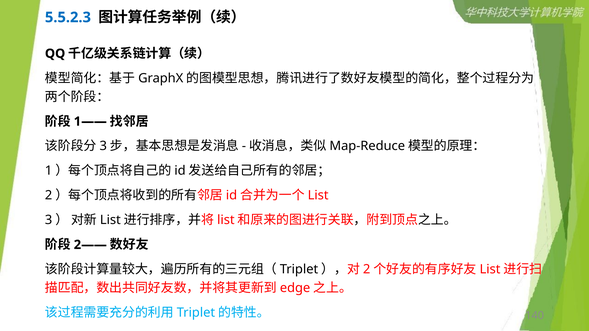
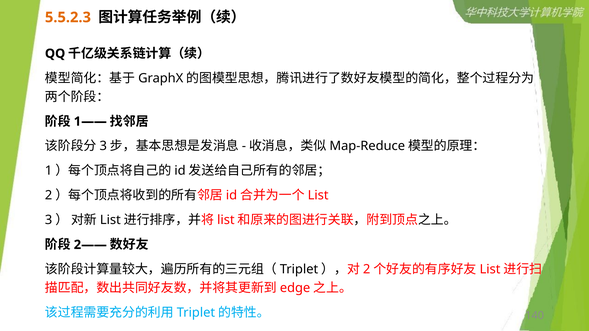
5.5.2.3 colour: blue -> orange
